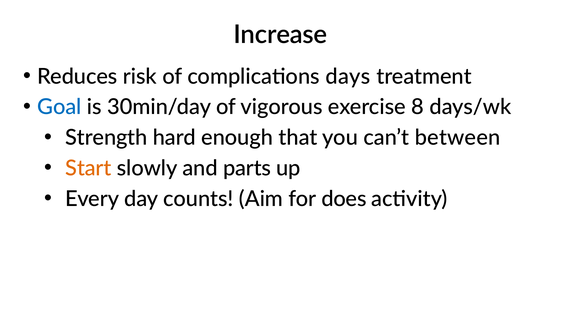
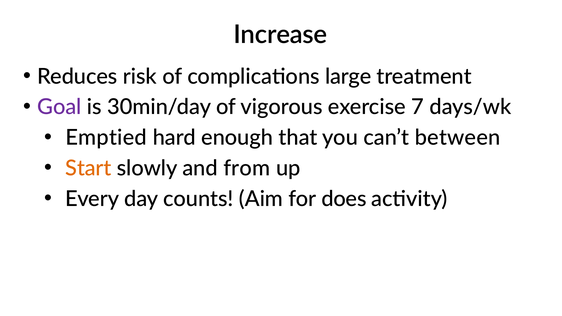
days: days -> large
Goal colour: blue -> purple
8: 8 -> 7
Strength: Strength -> Emptied
parts: parts -> from
